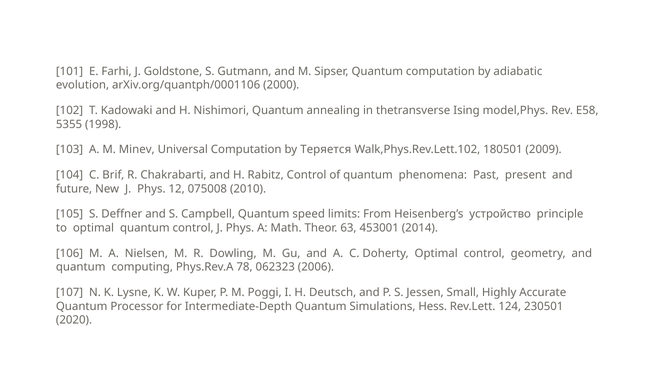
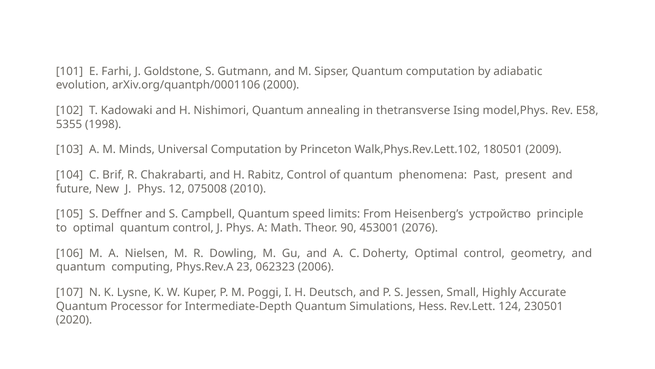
Minev: Minev -> Minds
Теряется: Теряется -> Princeton
63: 63 -> 90
2014: 2014 -> 2076
78: 78 -> 23
